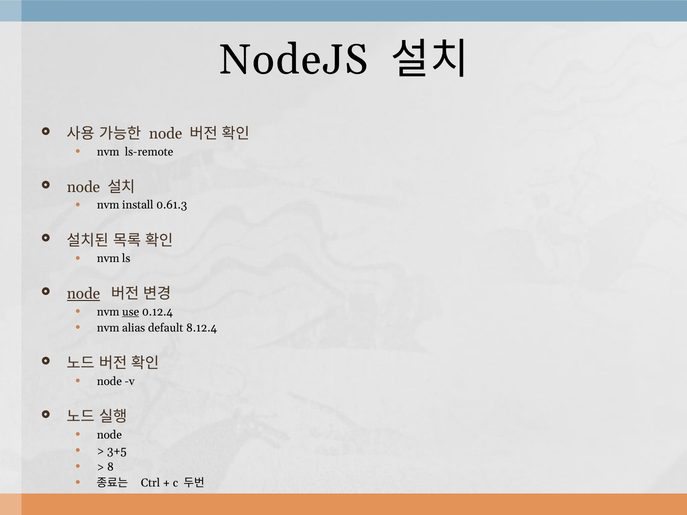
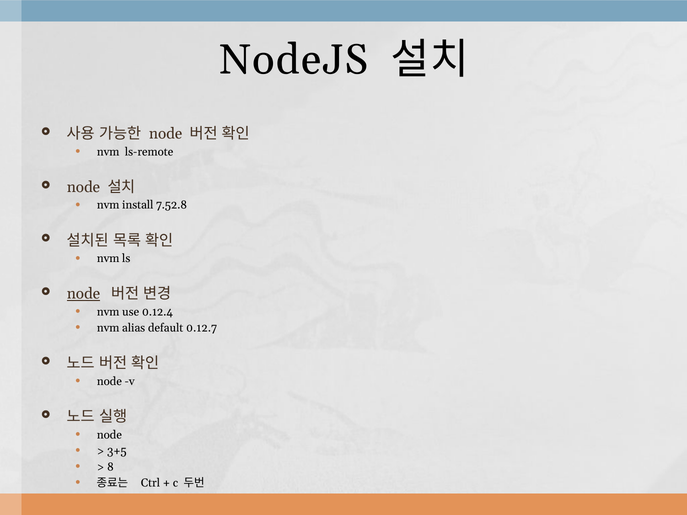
0.61.3: 0.61.3 -> 7.52.8
use underline: present -> none
8.12.4: 8.12.4 -> 0.12.7
